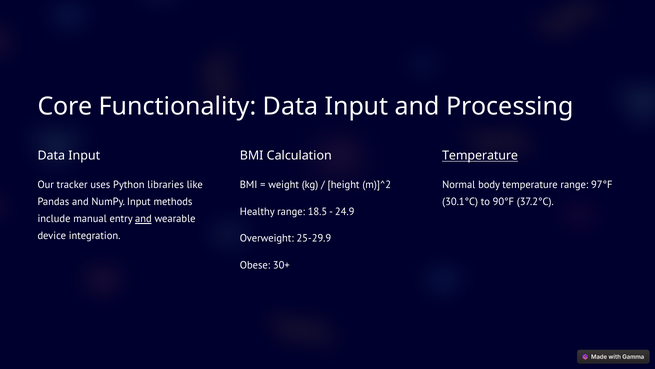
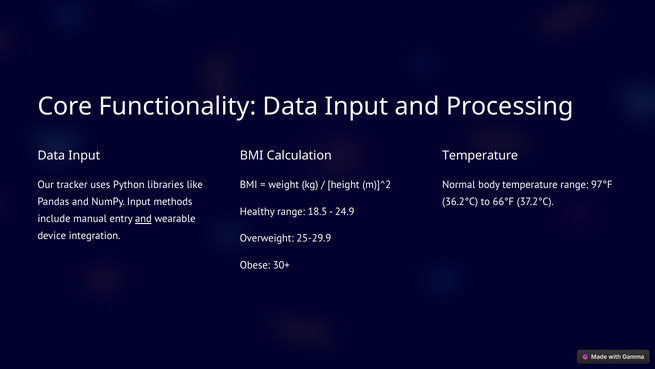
Temperature at (480, 156) underline: present -> none
30.1°C: 30.1°C -> 36.2°C
90°F: 90°F -> 66°F
